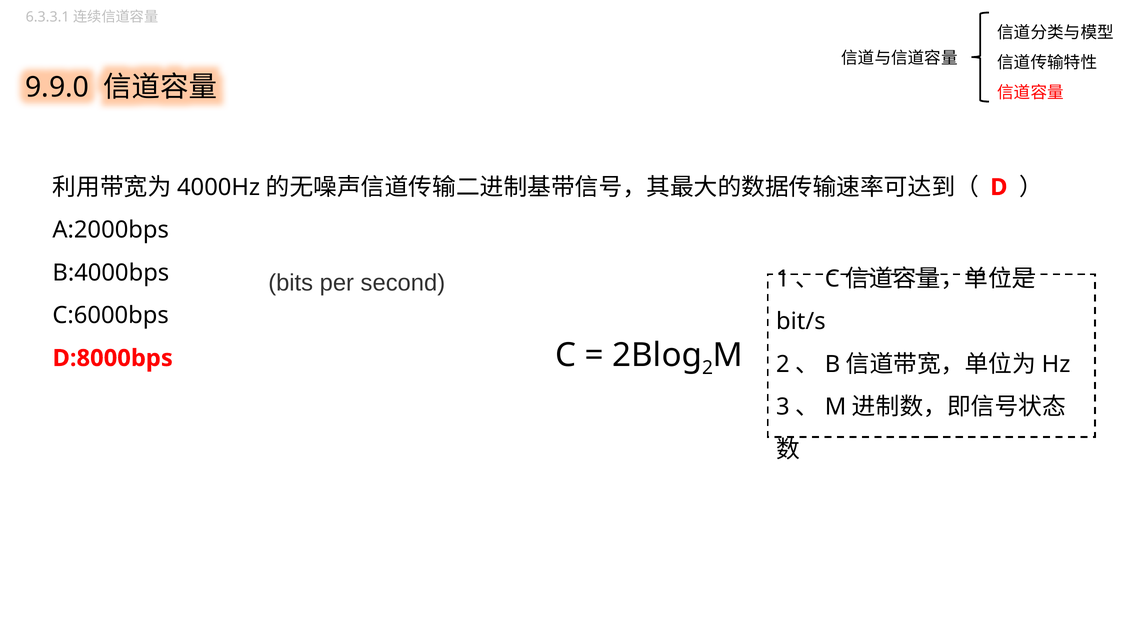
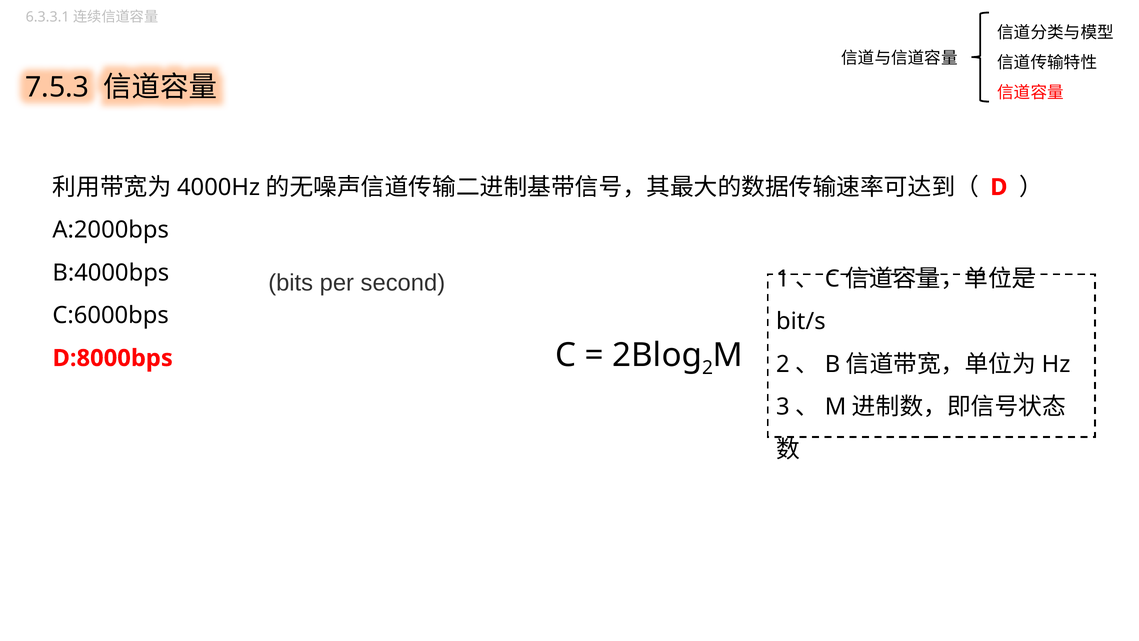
9.9.0: 9.9.0 -> 7.5.3
